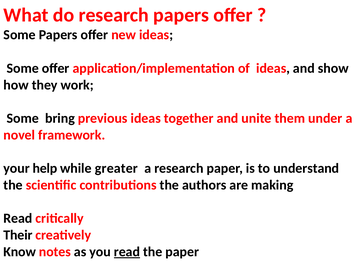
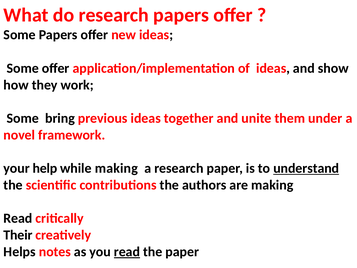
while greater: greater -> making
understand underline: none -> present
Know: Know -> Helps
